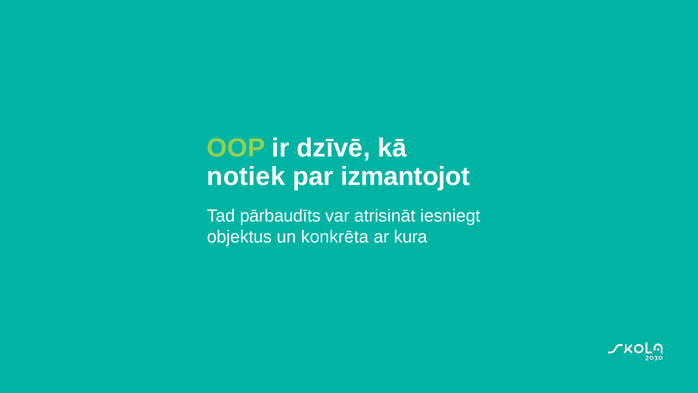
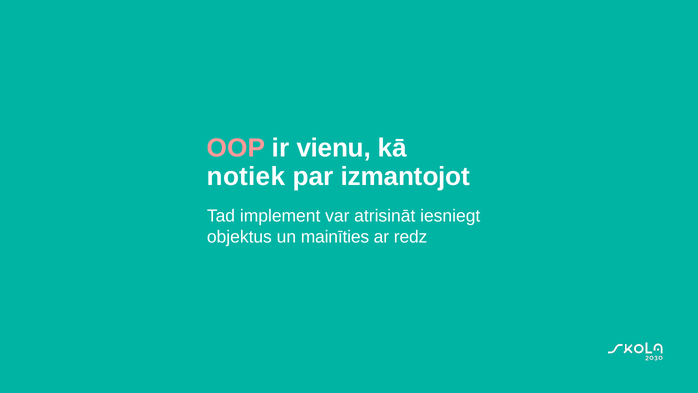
OOP colour: light green -> pink
dzīvē: dzīvē -> vienu
pārbaudīts: pārbaudīts -> implement
konkrēta: konkrēta -> mainīties
kura: kura -> redz
